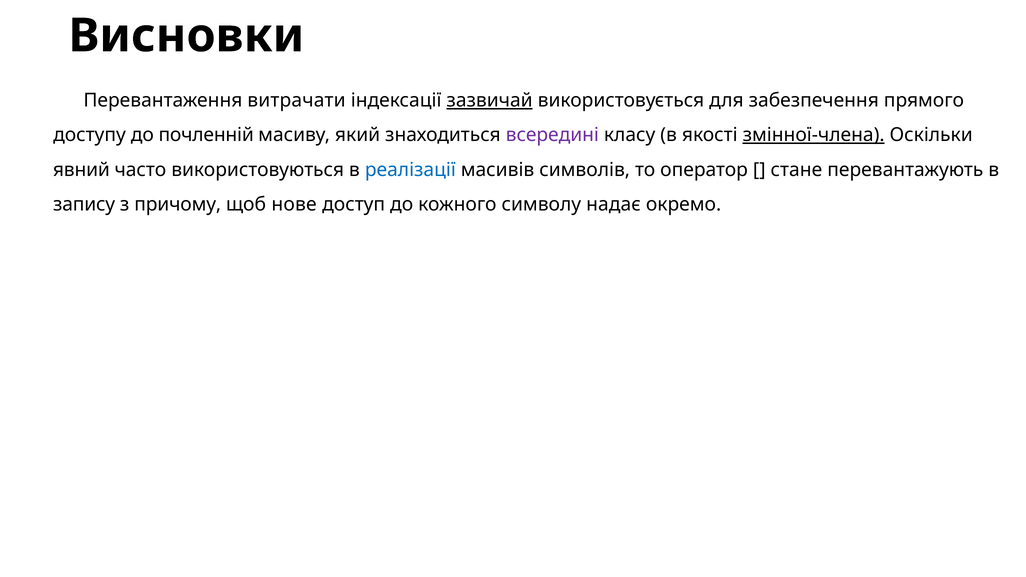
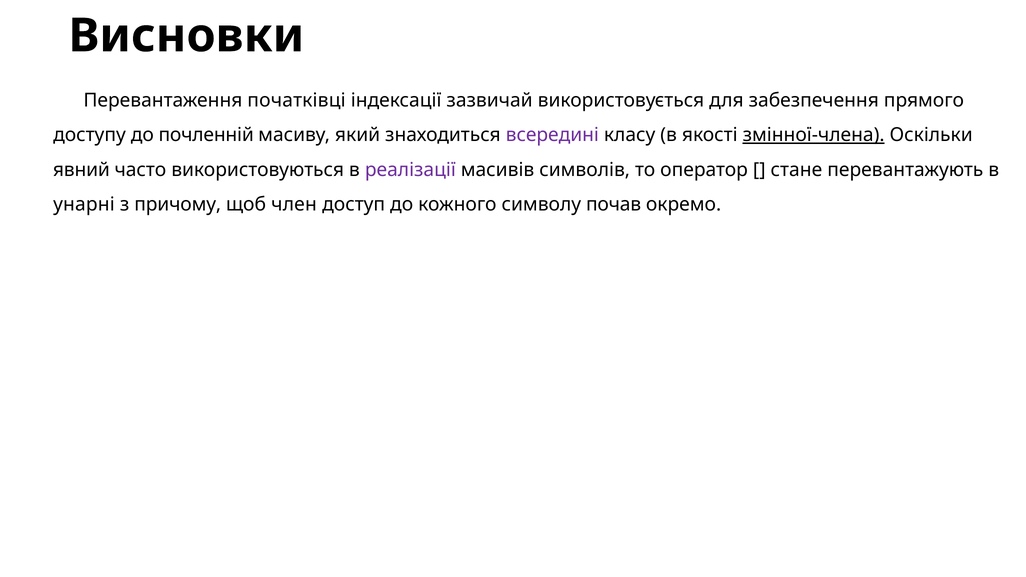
витрачати: витрачати -> початківці
зазвичай underline: present -> none
реалізації colour: blue -> purple
запису: запису -> унарні
нове: нове -> член
надає: надає -> почав
